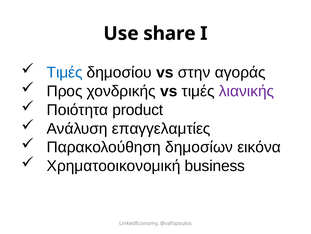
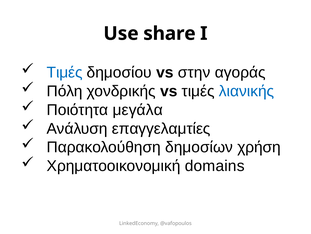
Προς: Προς -> Πόλη
λιανικής colour: purple -> blue
product: product -> μεγάλα
εικόνα: εικόνα -> χρήση
business: business -> domains
